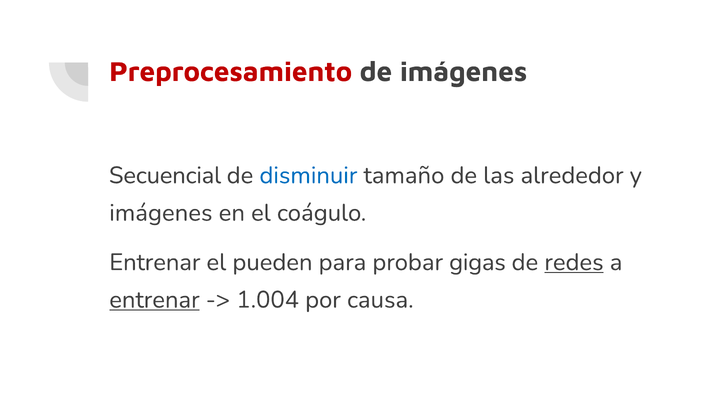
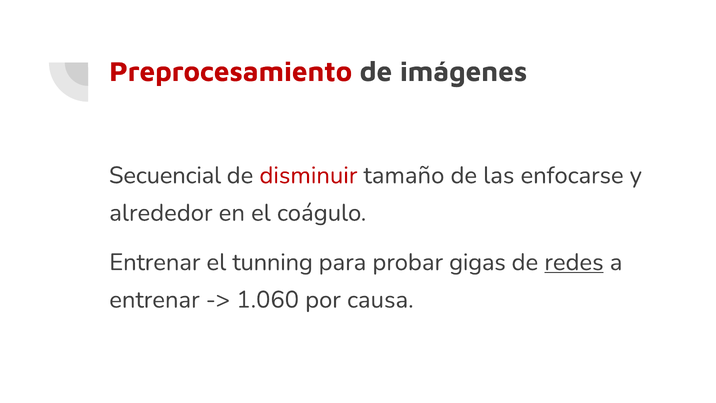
disminuir colour: blue -> red
alrededor: alrededor -> enfocarse
imágenes at (161, 213): imágenes -> alrededor
pueden: pueden -> tunning
entrenar at (154, 300) underline: present -> none
1.004: 1.004 -> 1.060
